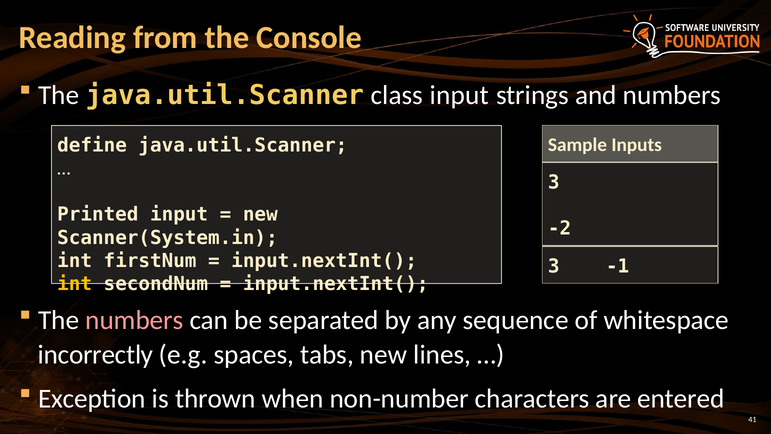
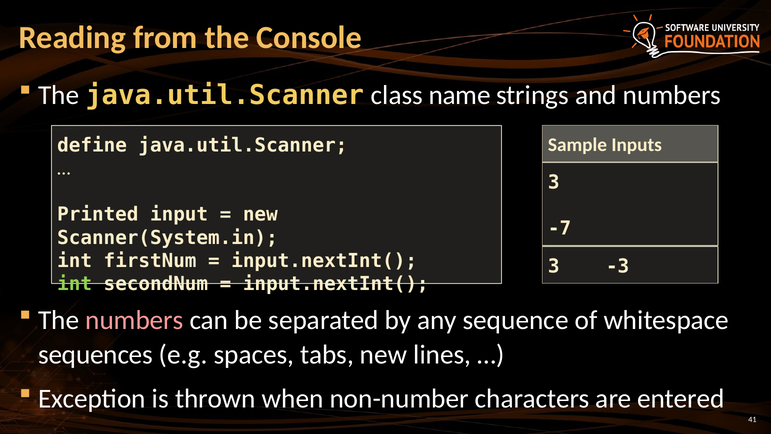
class input: input -> name
-2: -2 -> -7
-1: -1 -> -3
int at (75, 284) colour: yellow -> light green
incorrectly: incorrectly -> sequences
